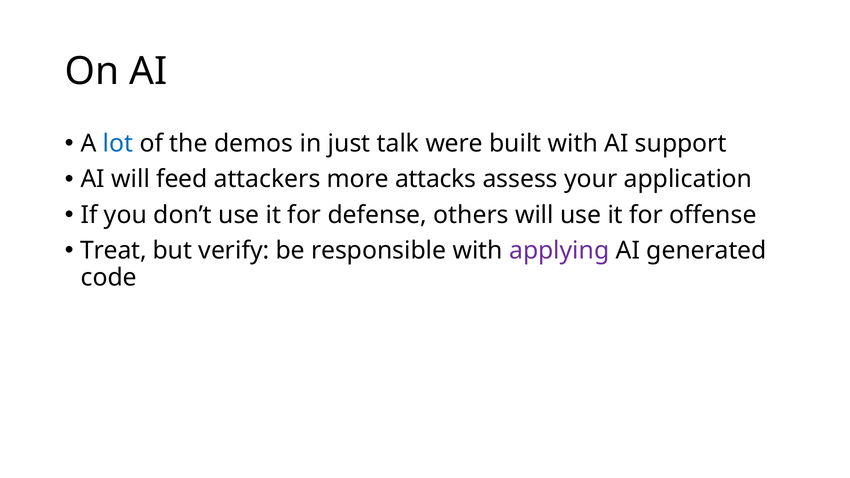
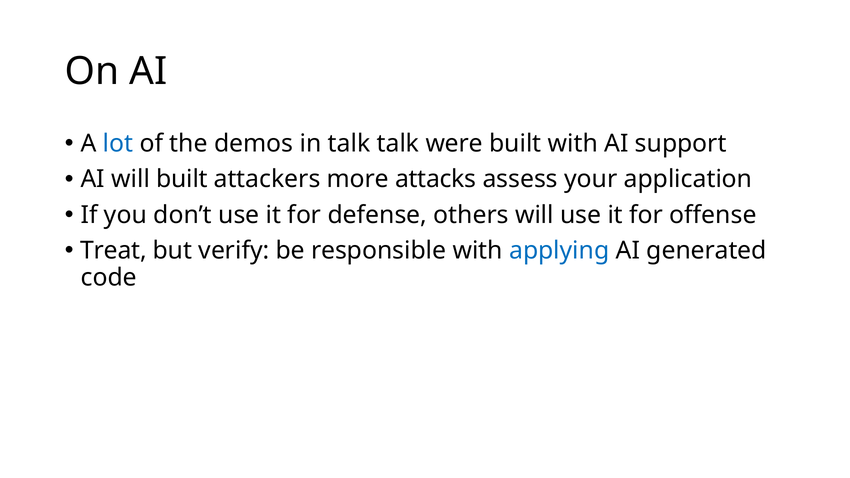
in just: just -> talk
will feed: feed -> built
applying colour: purple -> blue
